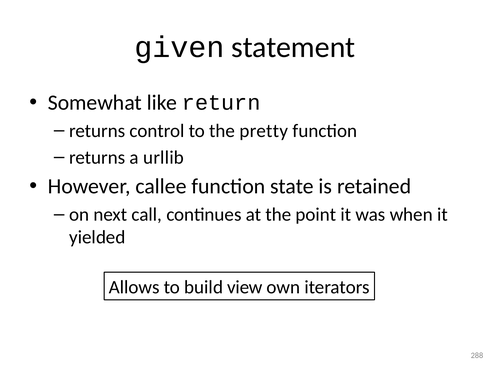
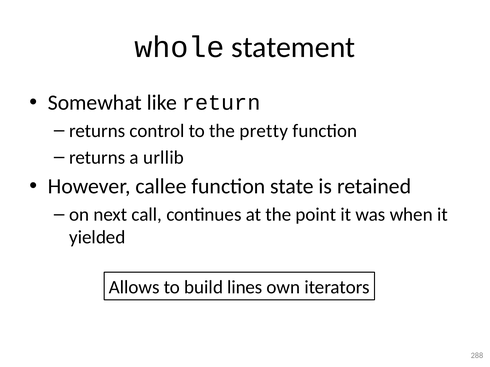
given: given -> whole
view: view -> lines
